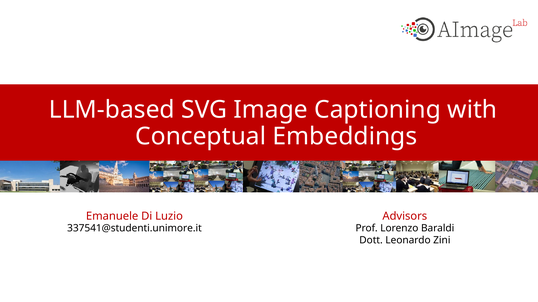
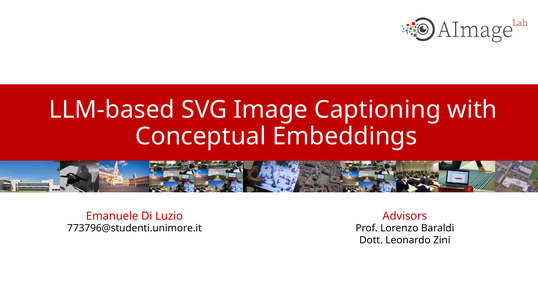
337541@studenti.unimore.it: 337541@studenti.unimore.it -> 773796@studenti.unimore.it
